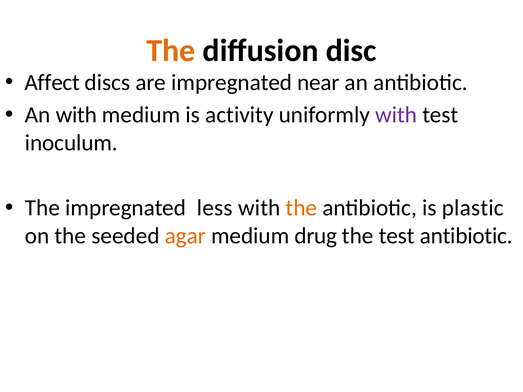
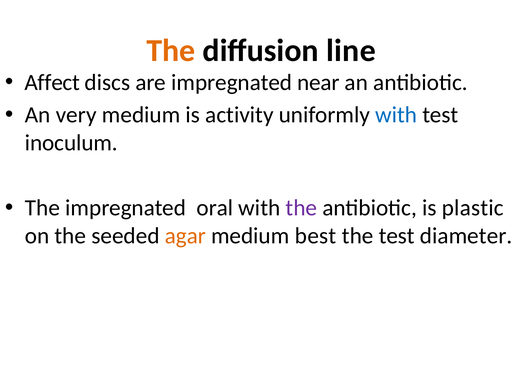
disc: disc -> line
An with: with -> very
with at (396, 115) colour: purple -> blue
less: less -> oral
the at (301, 208) colour: orange -> purple
drug: drug -> best
test antibiotic: antibiotic -> diameter
